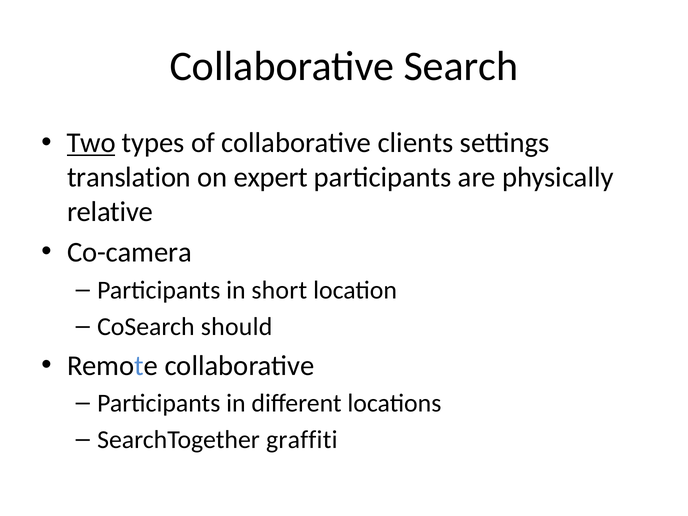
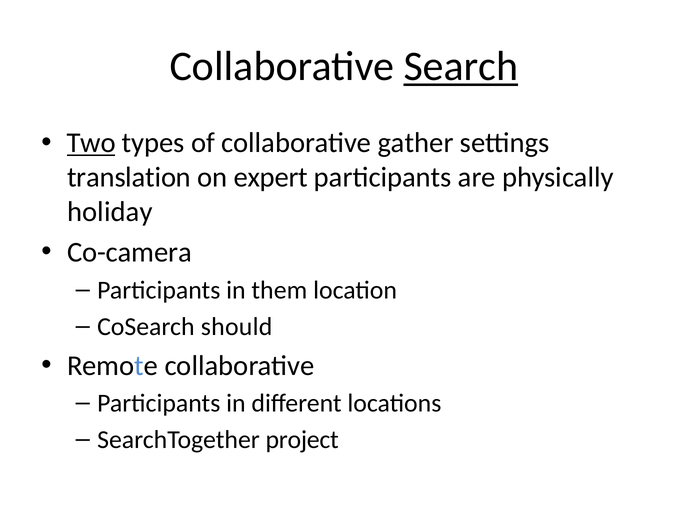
Search underline: none -> present
clients: clients -> gather
relative: relative -> holiday
short: short -> them
graffiti: graffiti -> project
